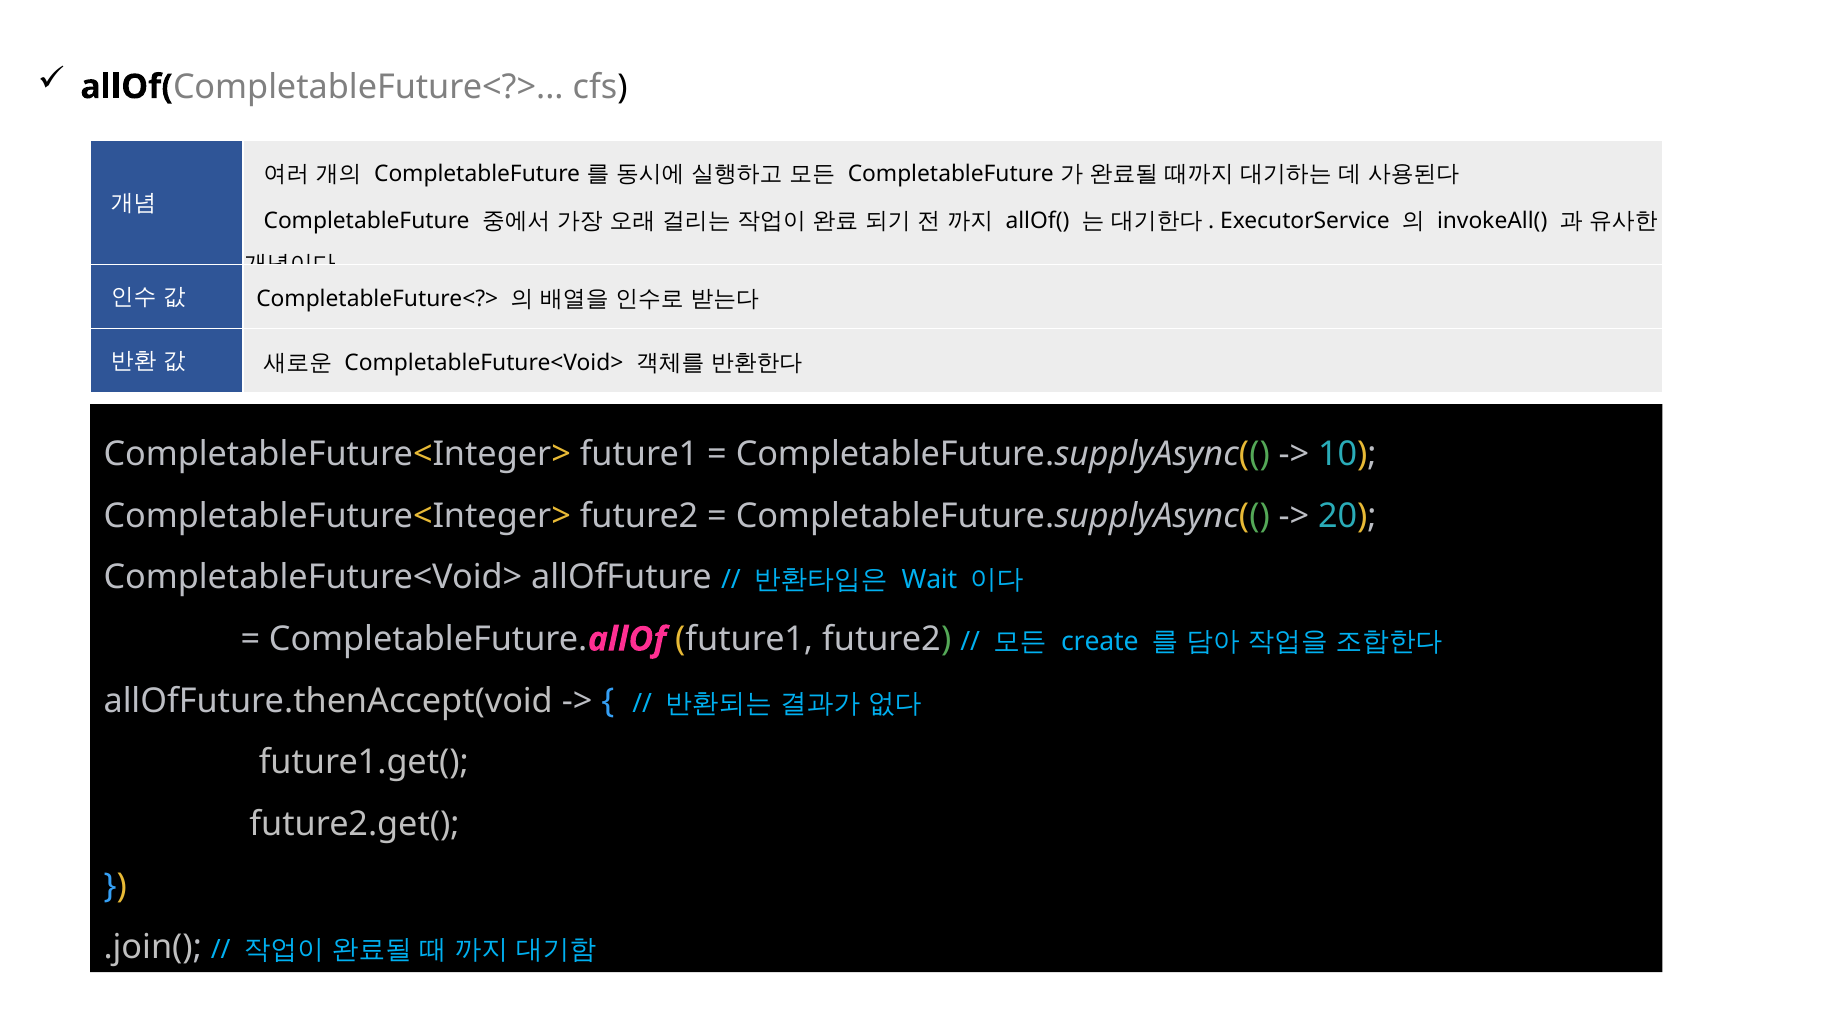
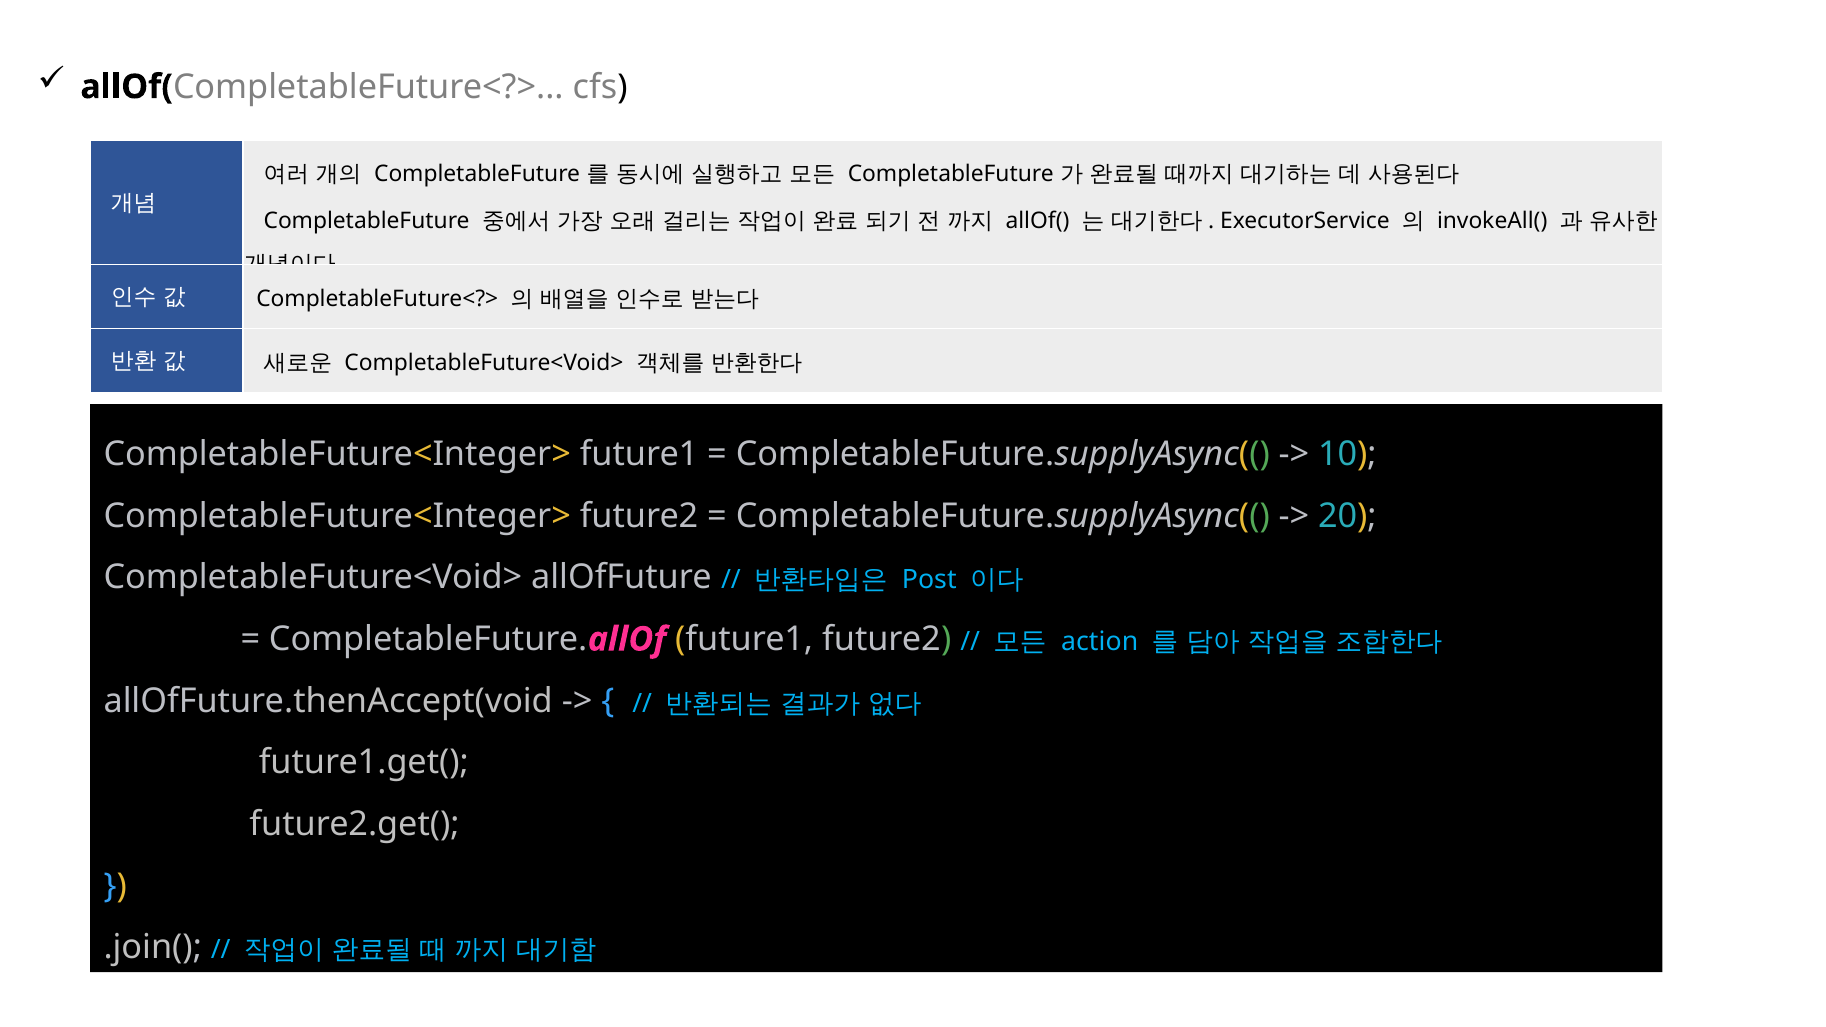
Wait: Wait -> Post
create: create -> action
